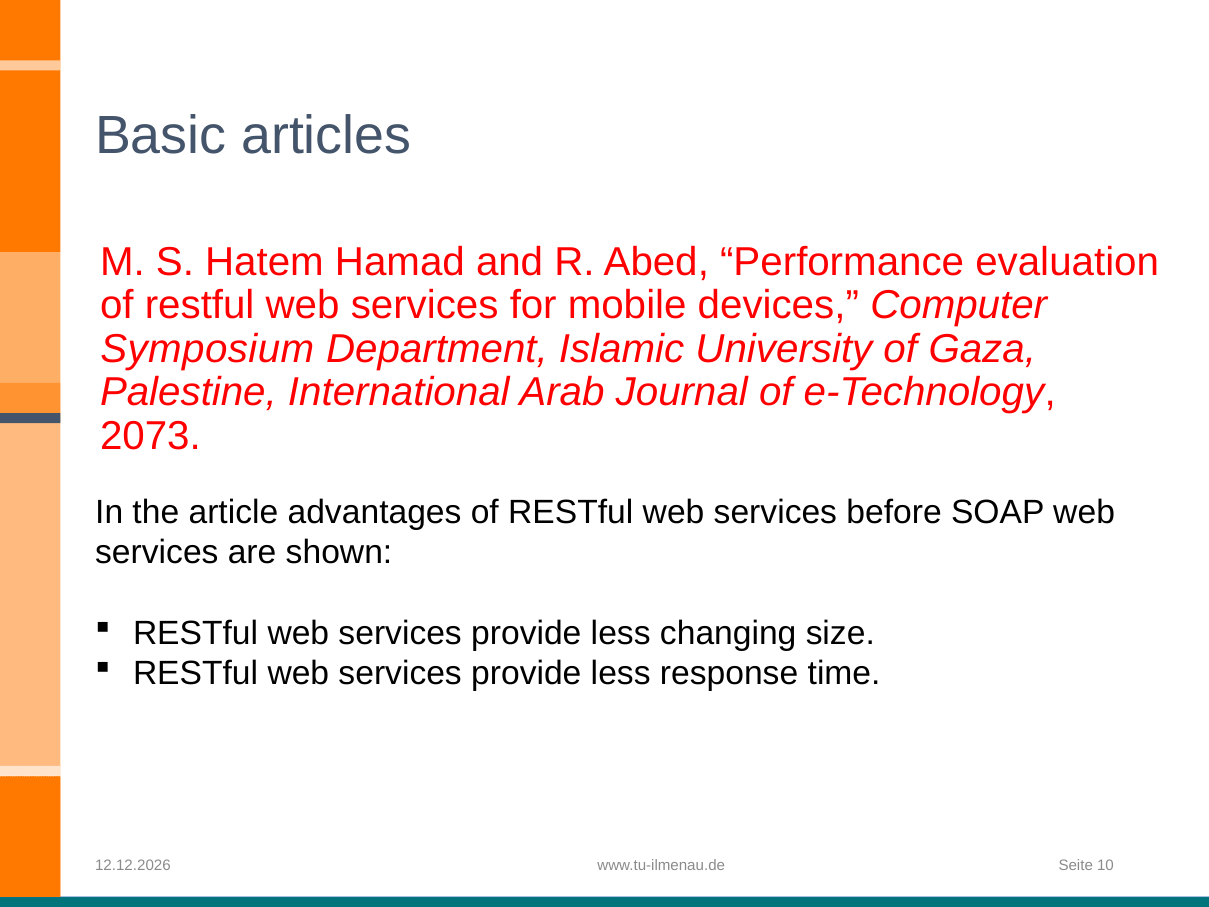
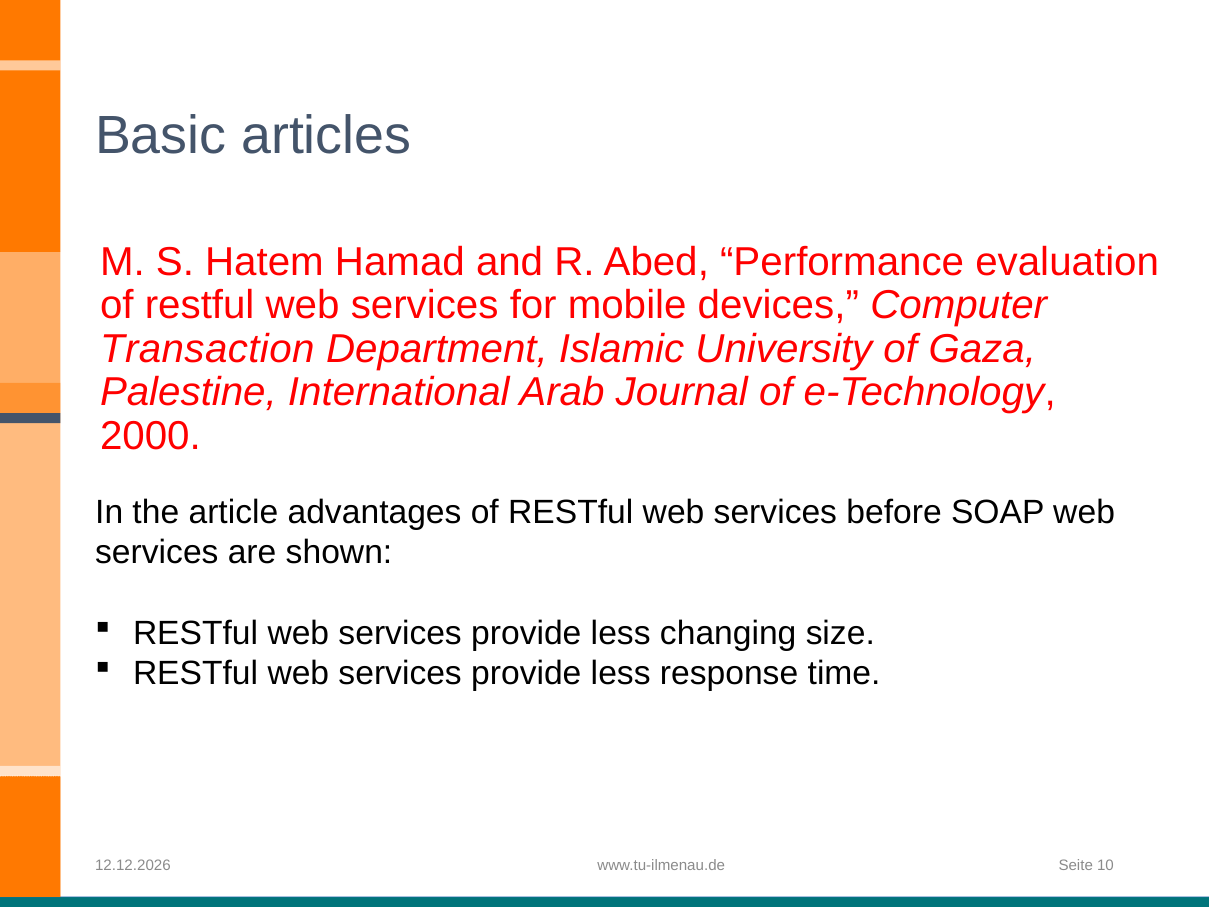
Symposium: Symposium -> Transaction
2073: 2073 -> 2000
